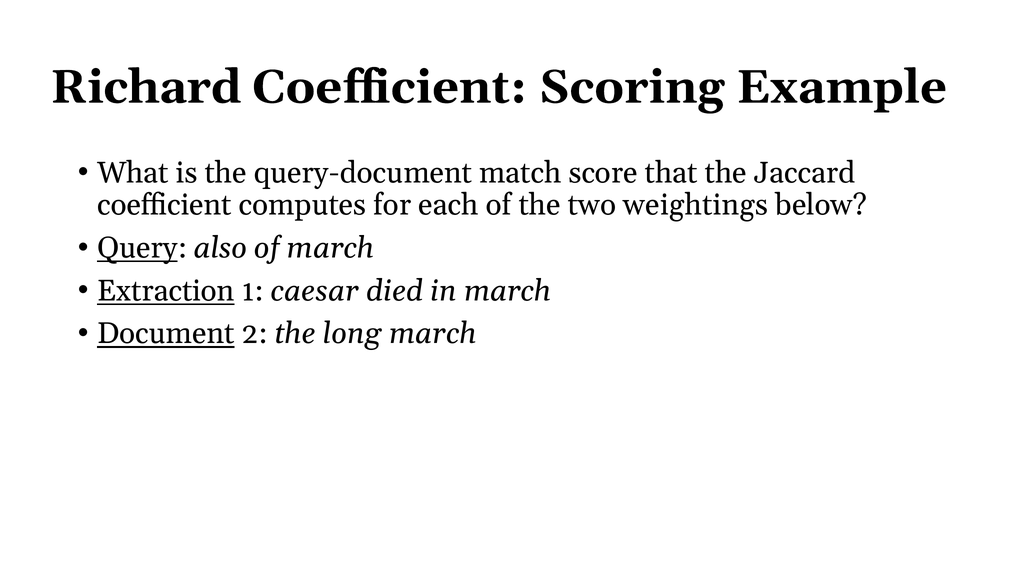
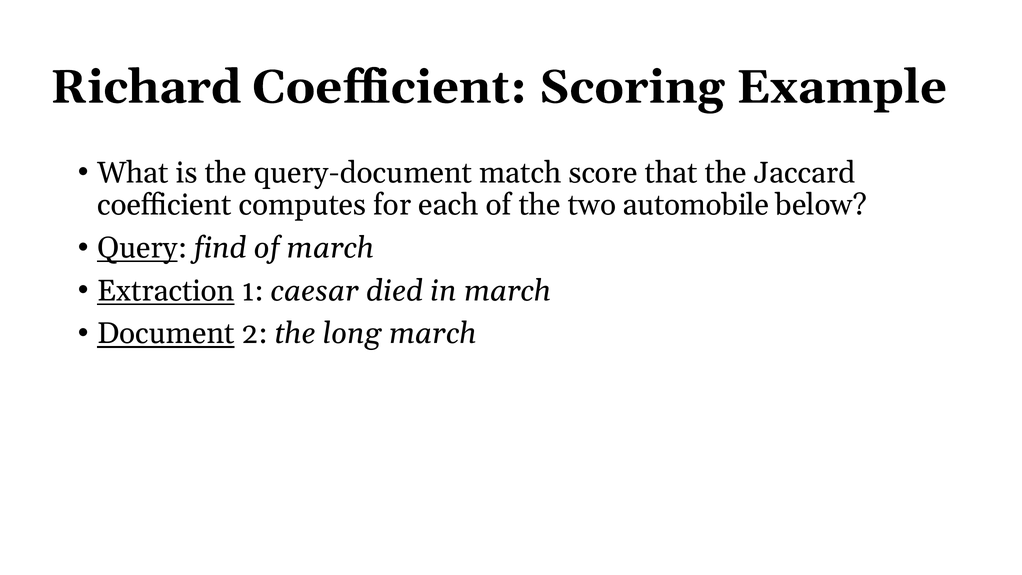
weightings: weightings -> automobile
also: also -> find
